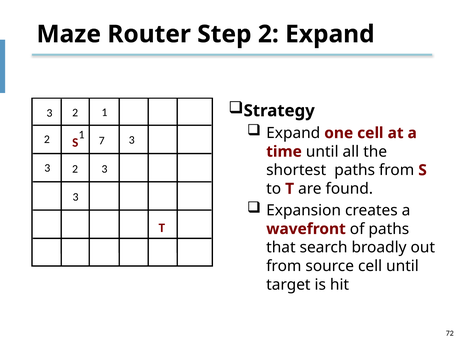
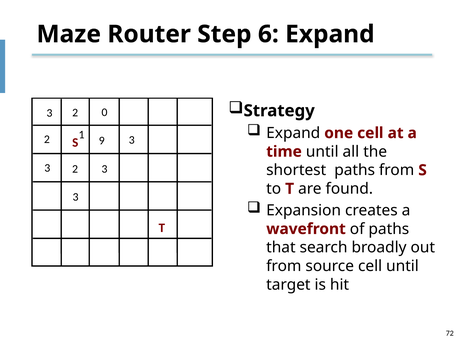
Step 2: 2 -> 6
3 1: 1 -> 0
7: 7 -> 9
